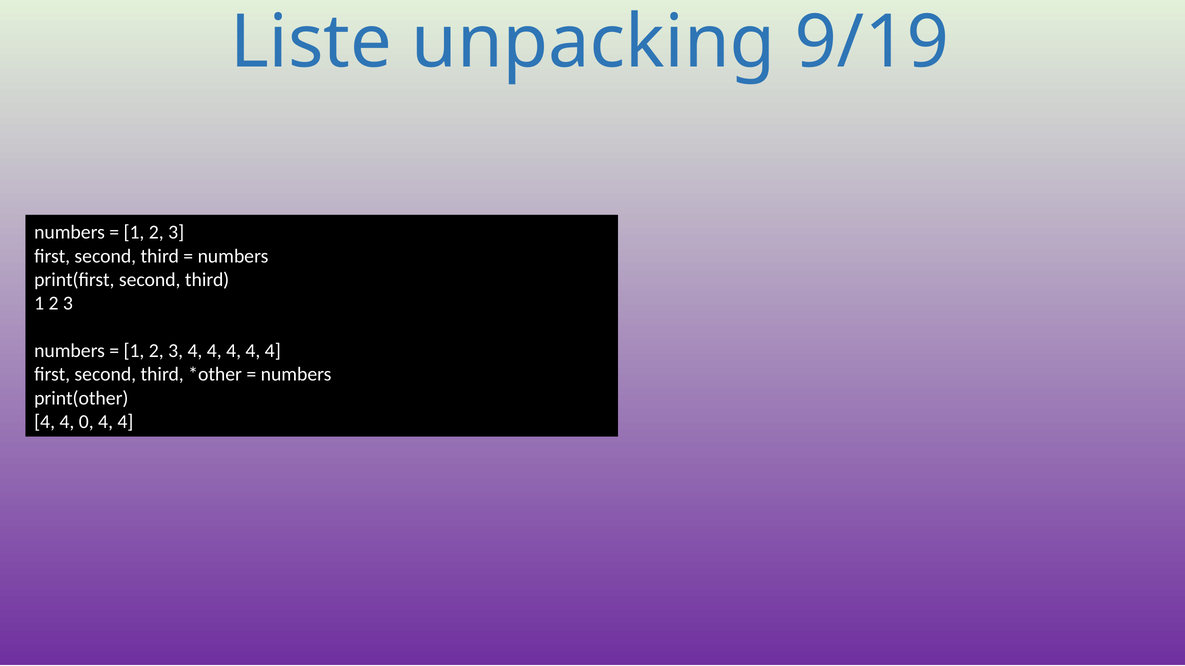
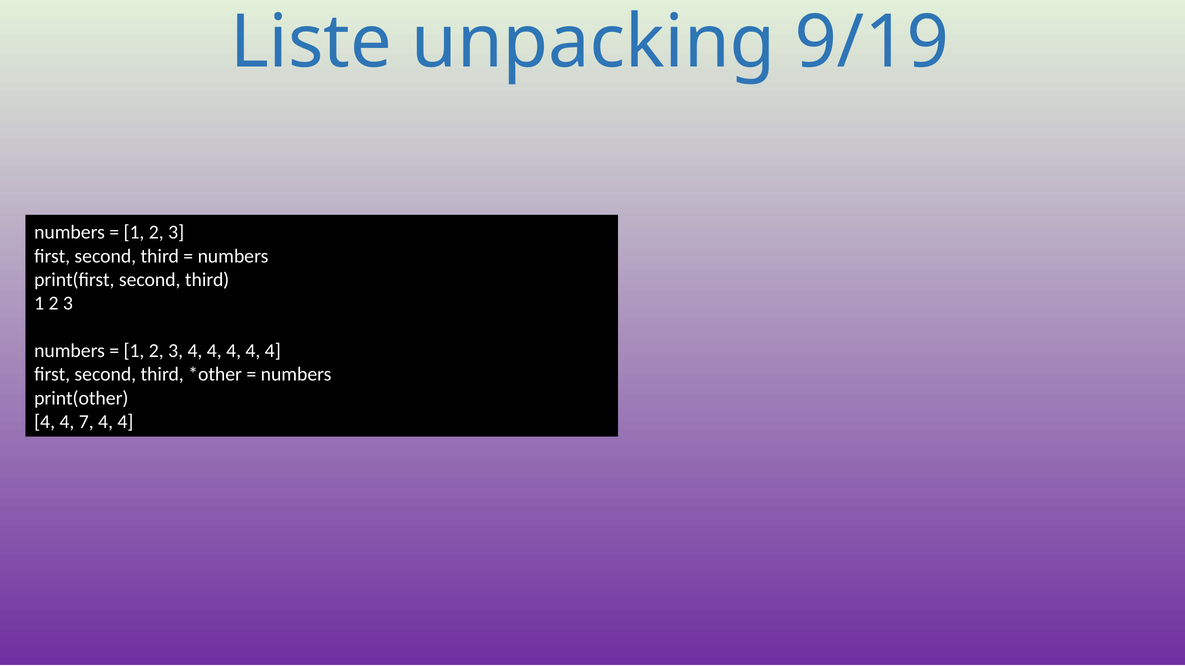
0: 0 -> 7
